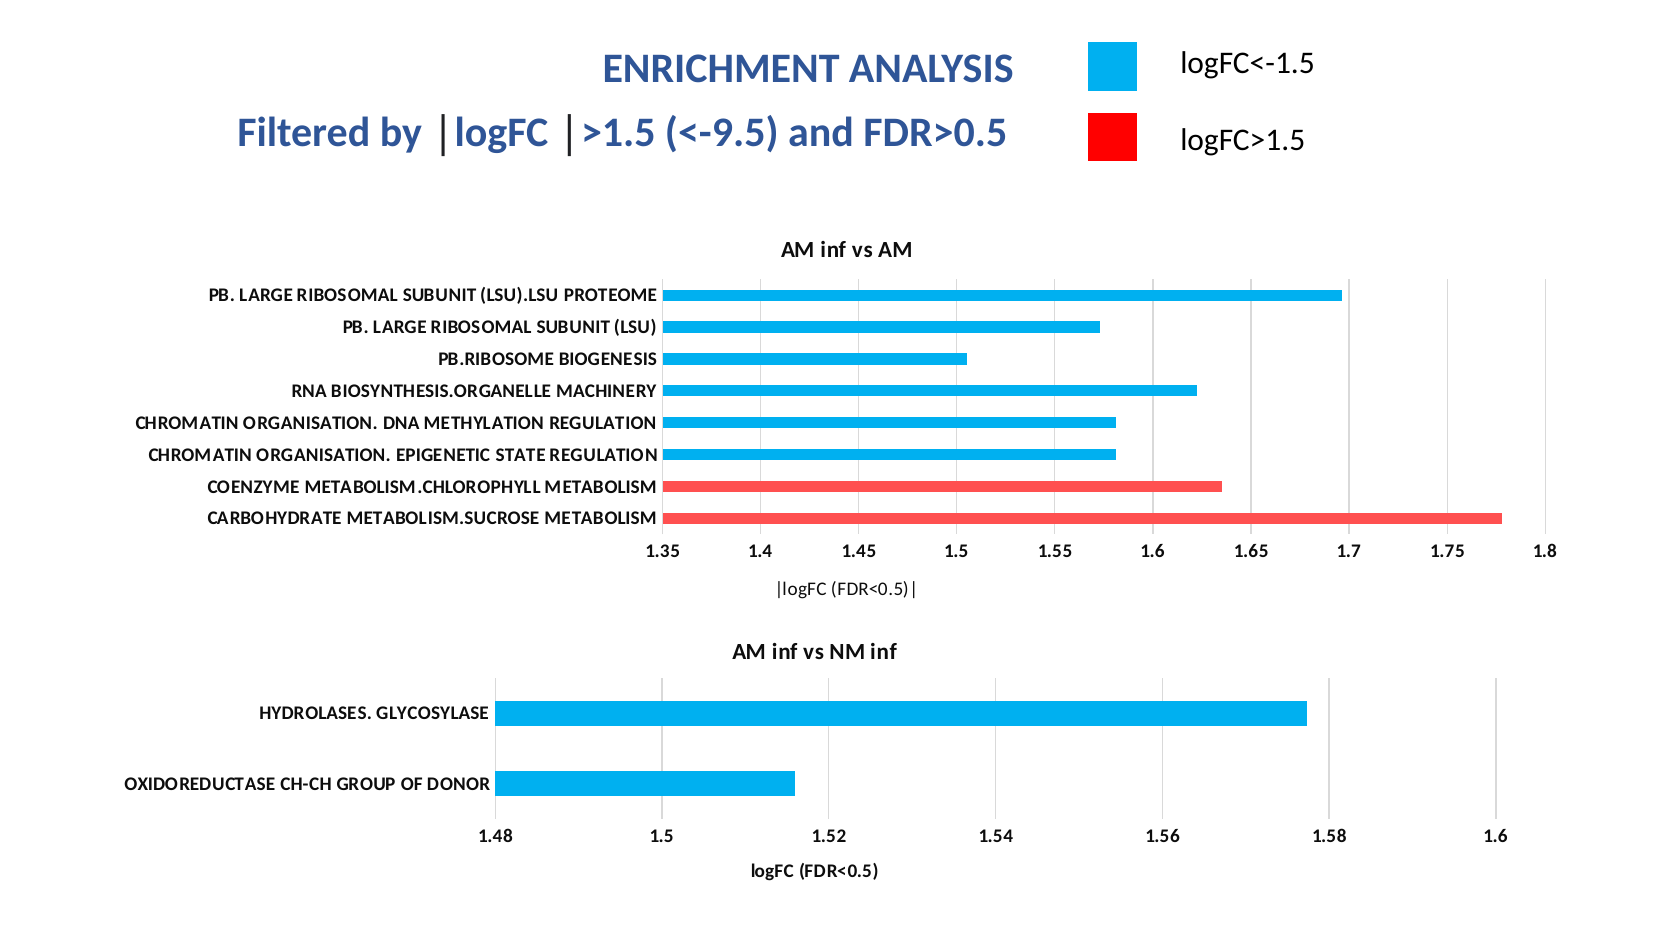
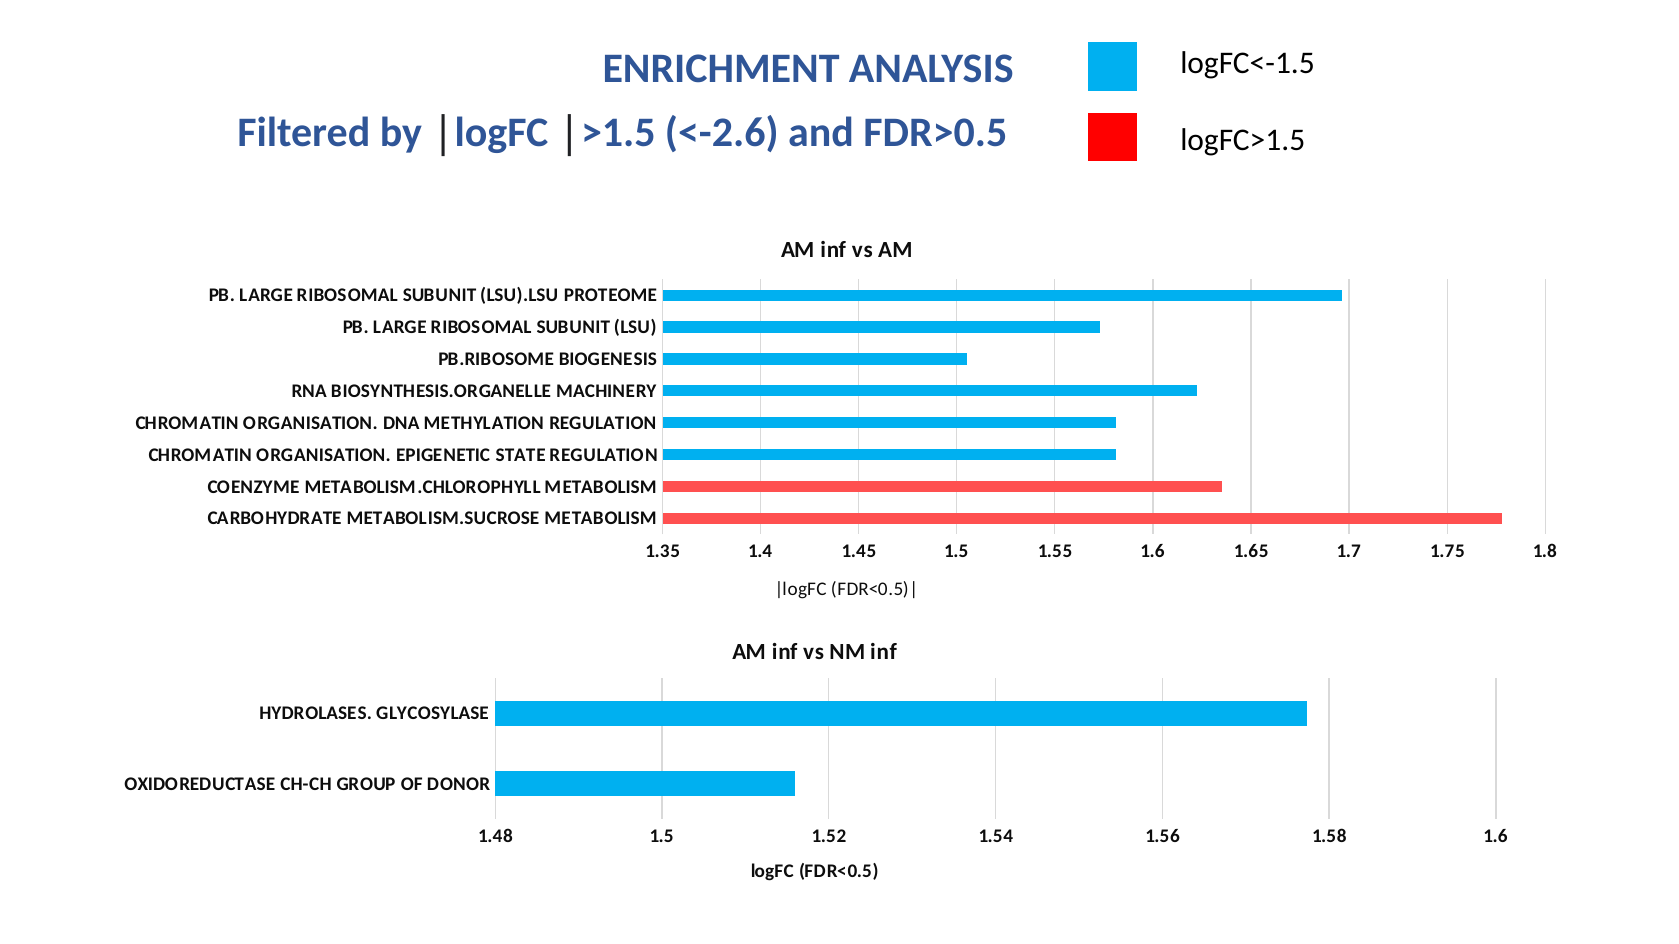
<-9.5: <-9.5 -> <-2.6
